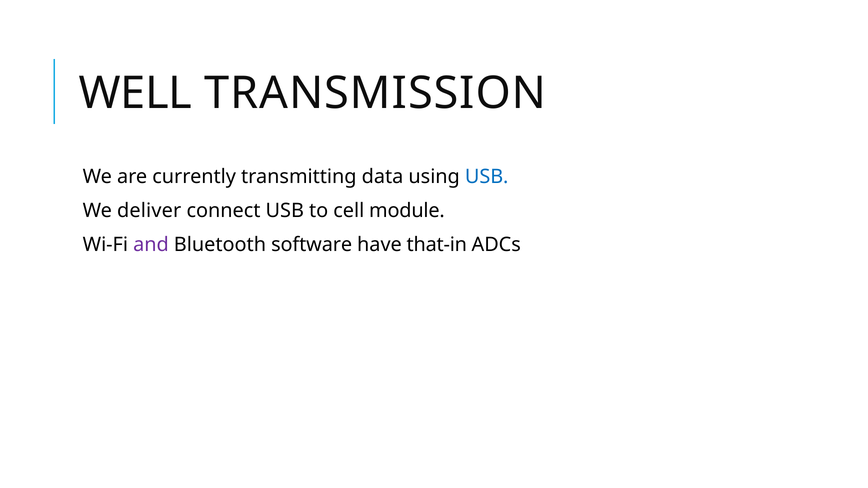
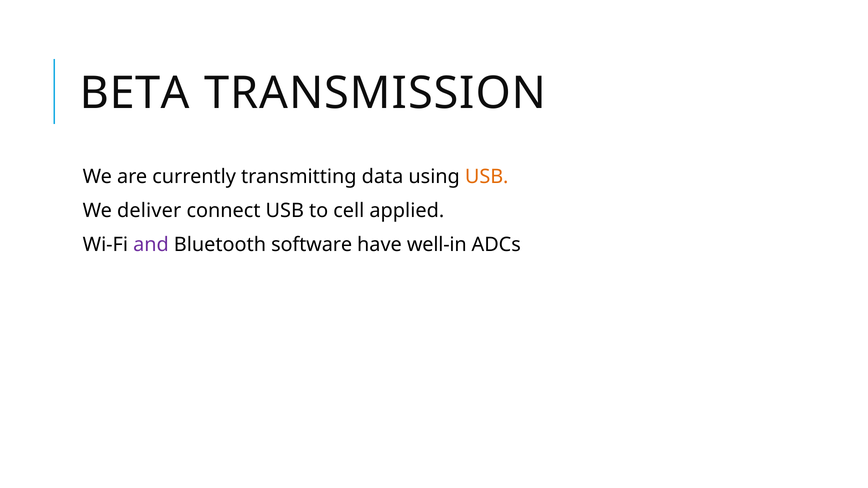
WELL: WELL -> BETA
USB at (487, 177) colour: blue -> orange
module: module -> applied
that-in: that-in -> well-in
